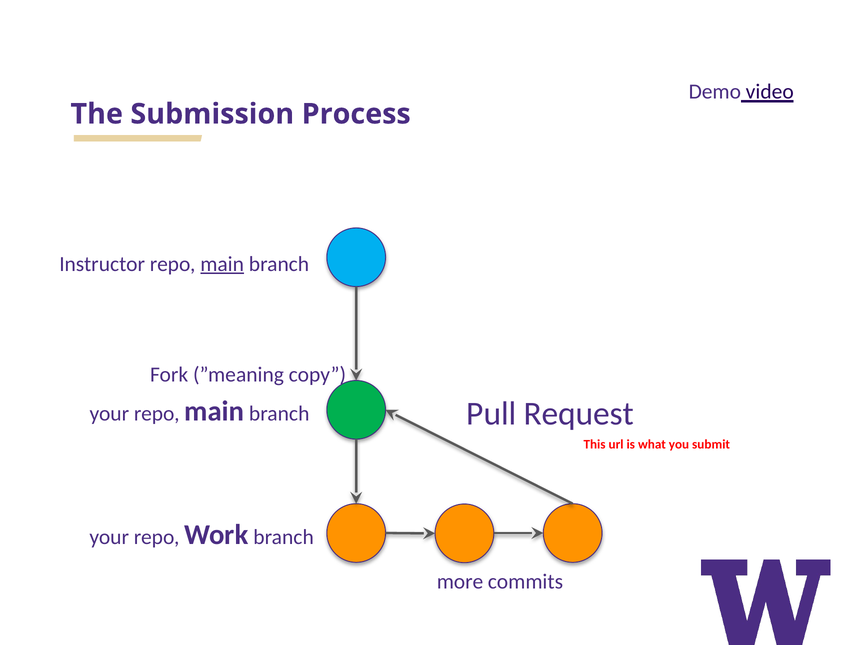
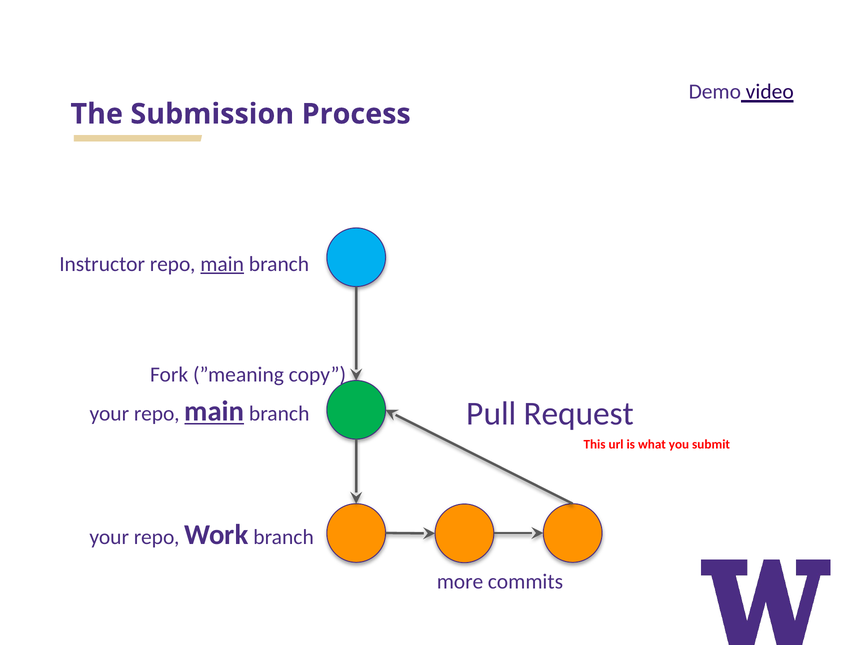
main at (214, 412) underline: none -> present
